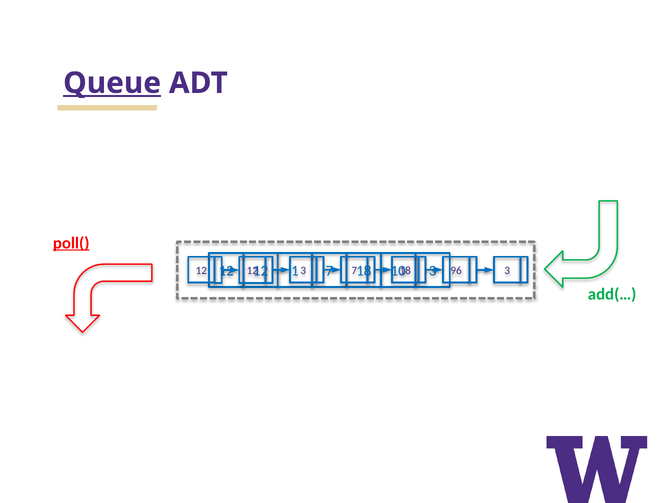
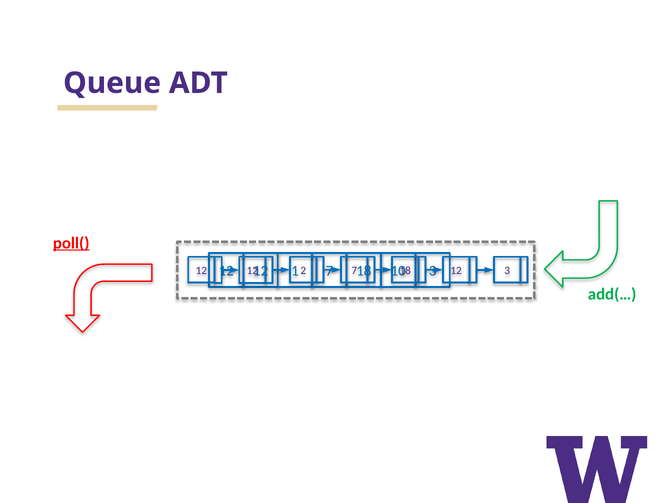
Queue underline: present -> none
3 at (303, 271): 3 -> 2
96 at (456, 271): 96 -> 12
